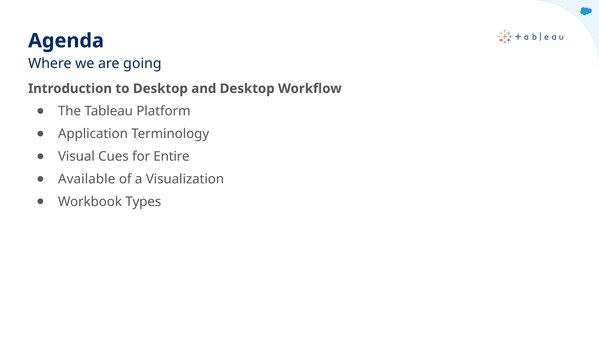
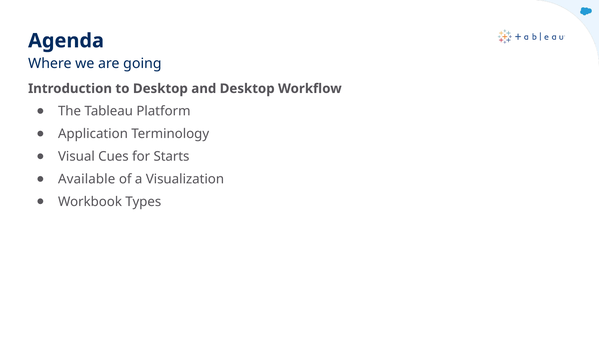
Entire: Entire -> Starts
